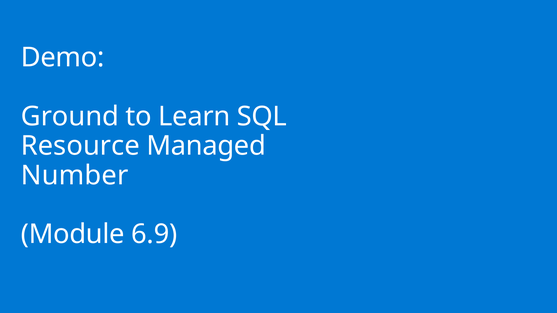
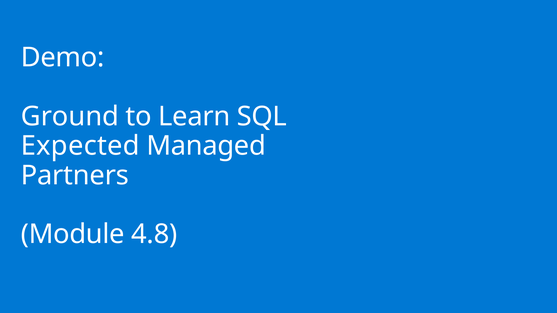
Resource: Resource -> Expected
Number: Number -> Partners
6.9: 6.9 -> 4.8
